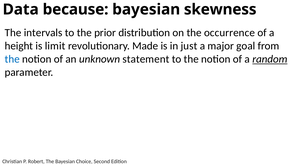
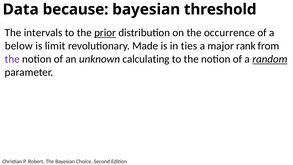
skewness: skewness -> threshold
prior underline: none -> present
height: height -> below
just: just -> ties
goal: goal -> rank
the at (12, 59) colour: blue -> purple
statement: statement -> calculating
